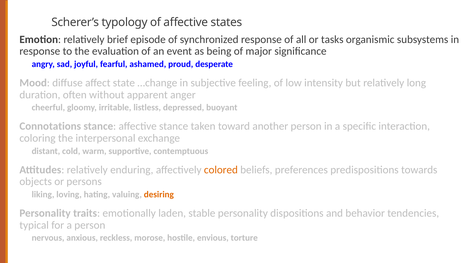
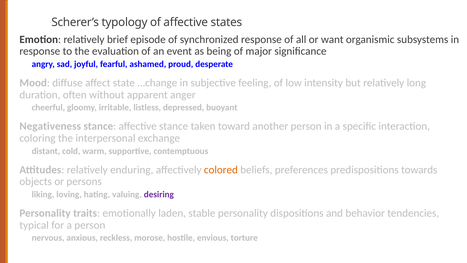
tasks: tasks -> want
Connotations: Connotations -> Negativeness
desiring colour: orange -> purple
